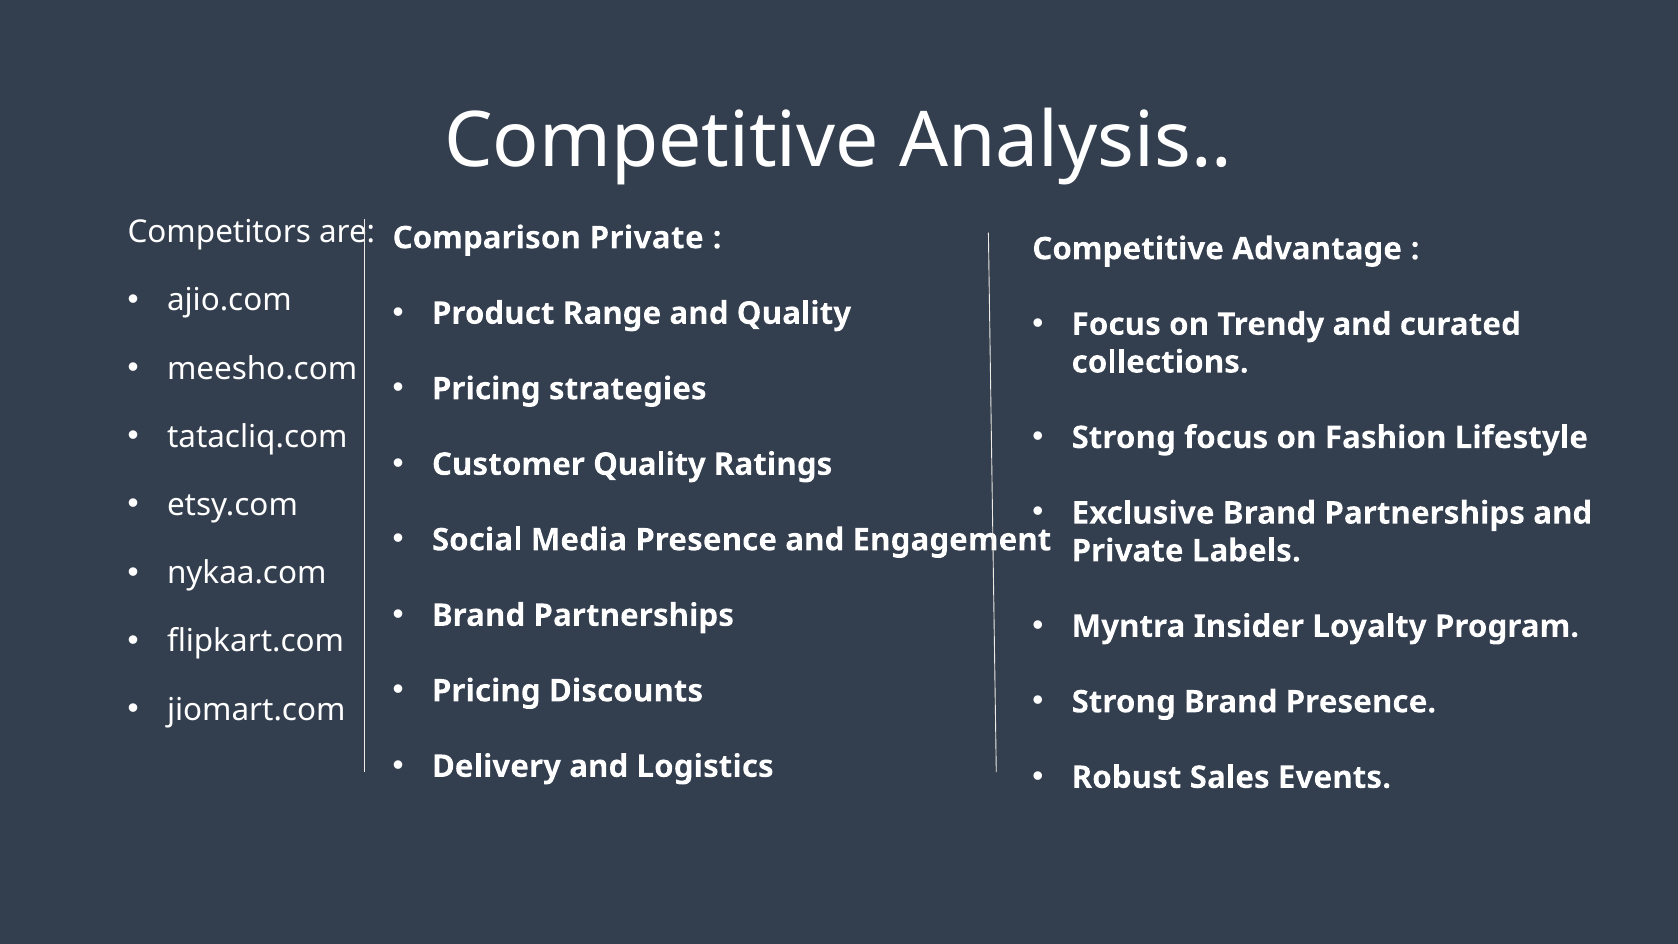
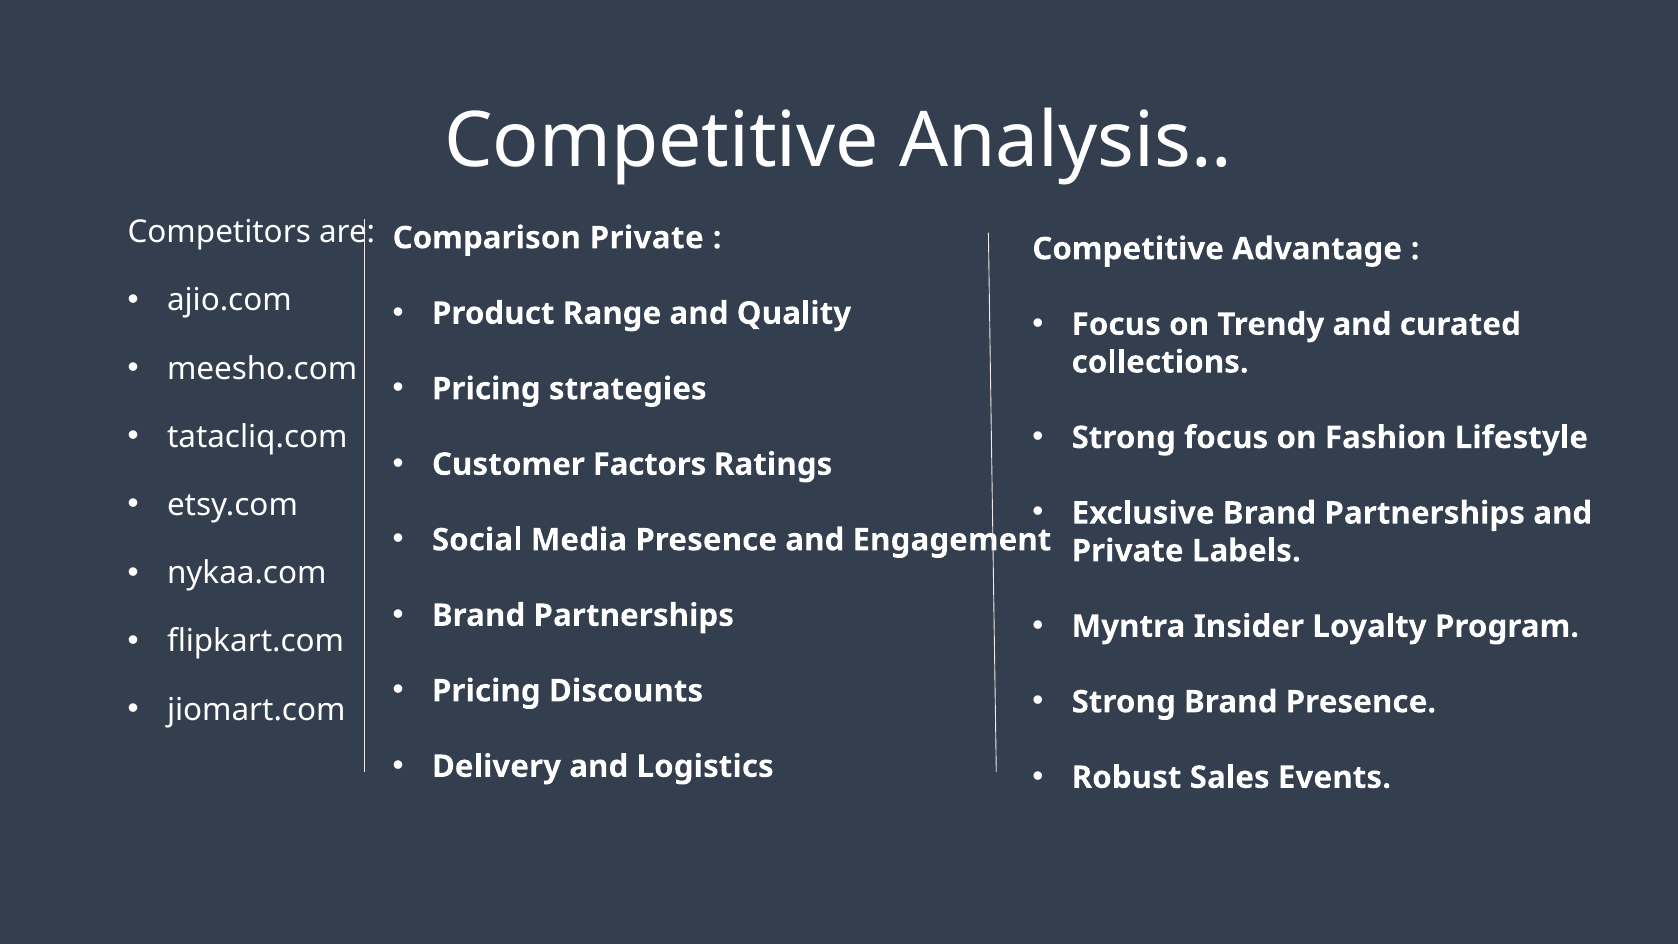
Customer Quality: Quality -> Factors
